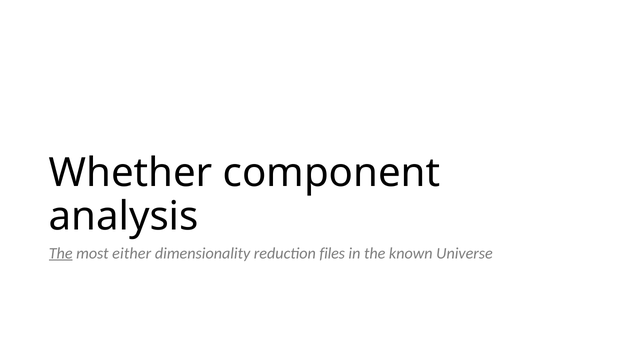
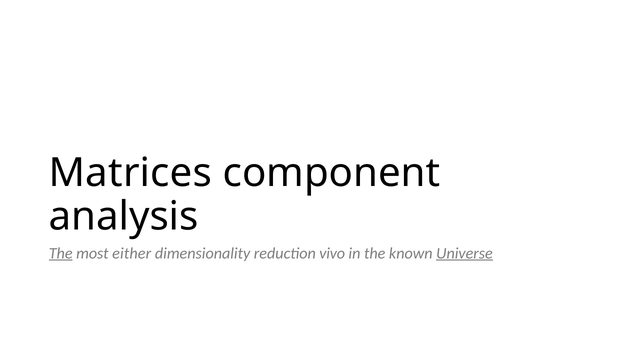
Whether: Whether -> Matrices
files: files -> vivo
Universe underline: none -> present
